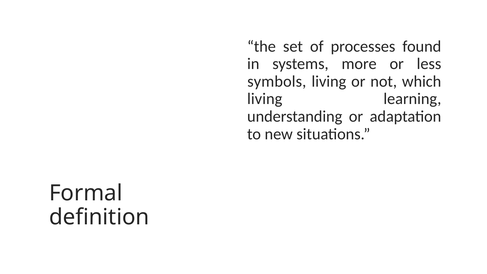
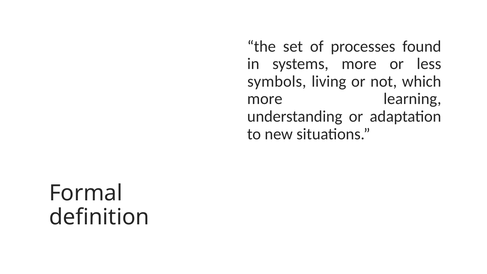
living at (265, 99): living -> more
